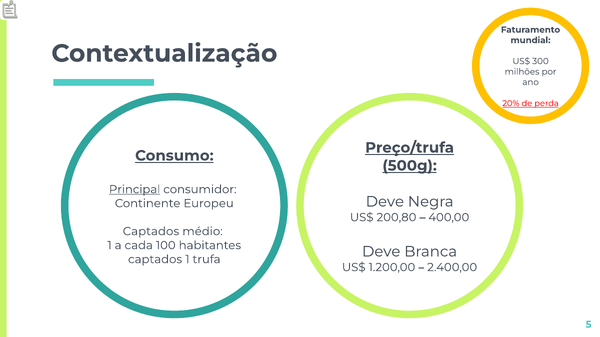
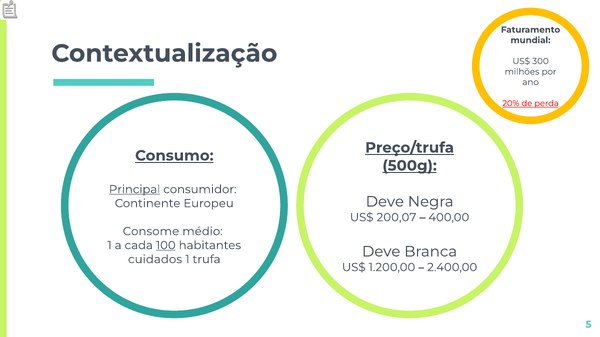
200,80: 200,80 -> 200,07
Captados at (151, 232): Captados -> Consome
100 underline: none -> present
captados at (155, 260): captados -> cuidados
